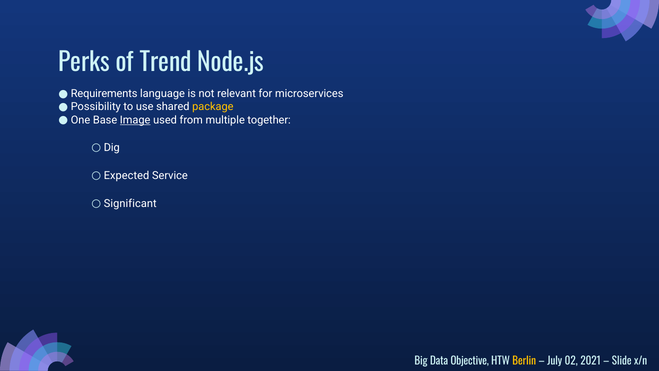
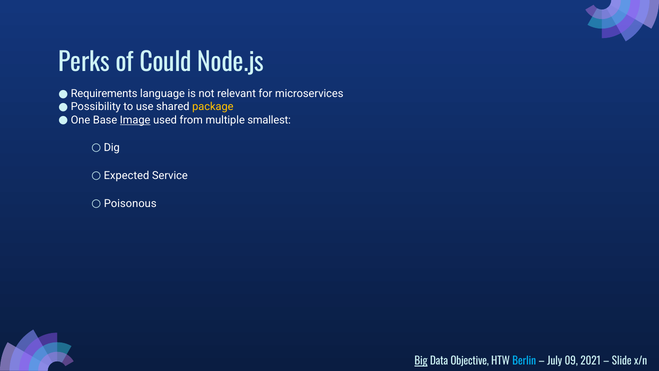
Trend: Trend -> Could
together: together -> smallest
Significant: Significant -> Poisonous
Big underline: none -> present
Berlin colour: yellow -> light blue
02: 02 -> 09
